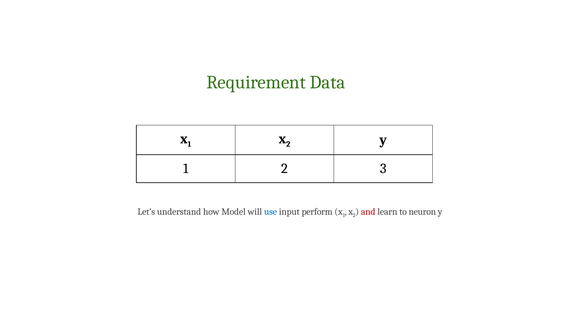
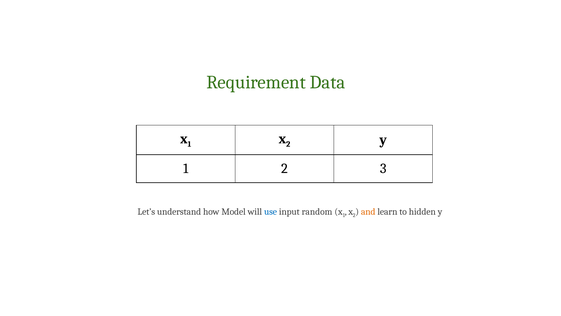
perform: perform -> random
and colour: red -> orange
neuron: neuron -> hidden
